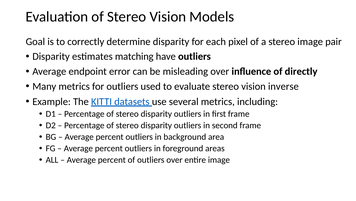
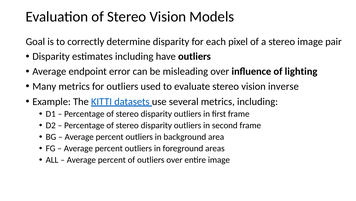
estimates matching: matching -> including
directly: directly -> lighting
